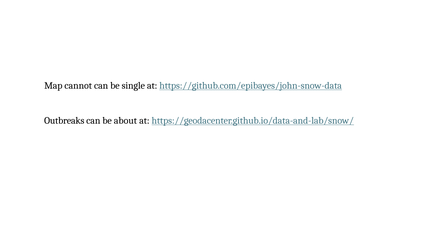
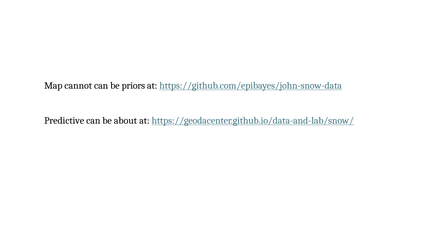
single: single -> priors
Outbreaks: Outbreaks -> Predictive
